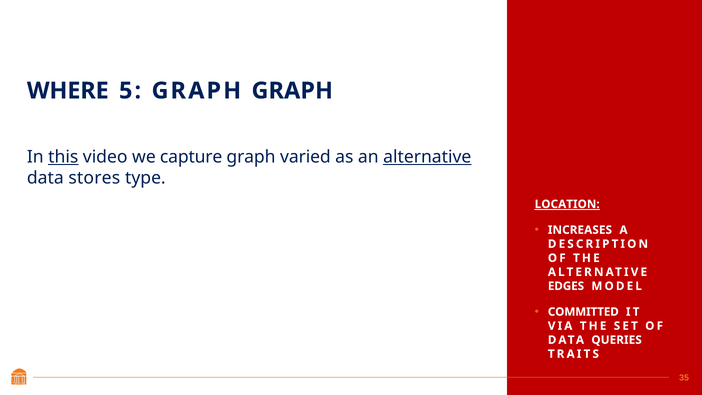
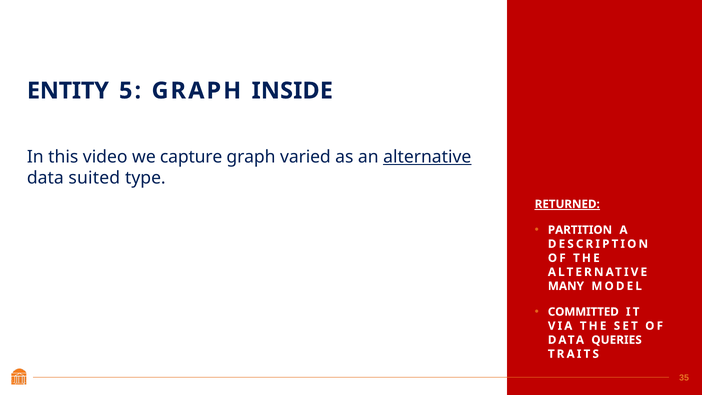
WHERE: WHERE -> ENTITY
GRAPH GRAPH: GRAPH -> INSIDE
this underline: present -> none
stores: stores -> suited
LOCATION: LOCATION -> RETURNED
INCREASES: INCREASES -> PARTITION
EDGES: EDGES -> MANY
